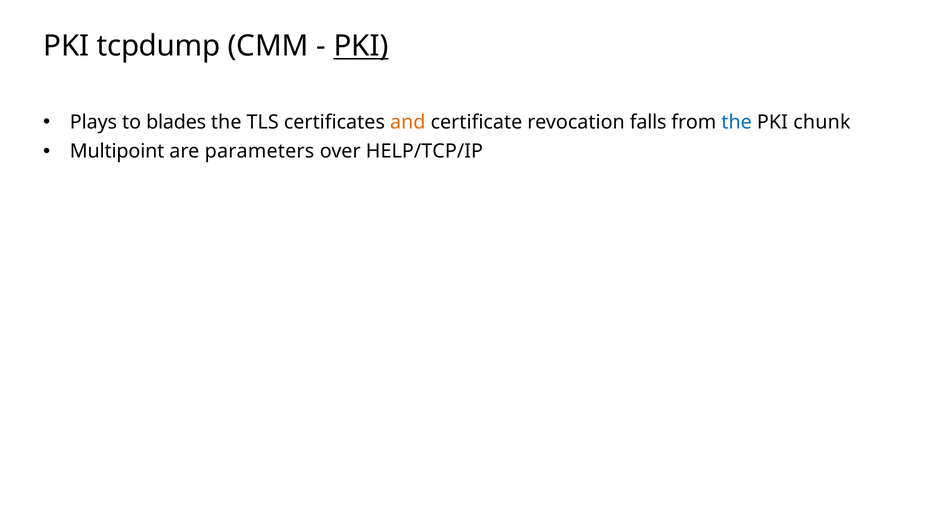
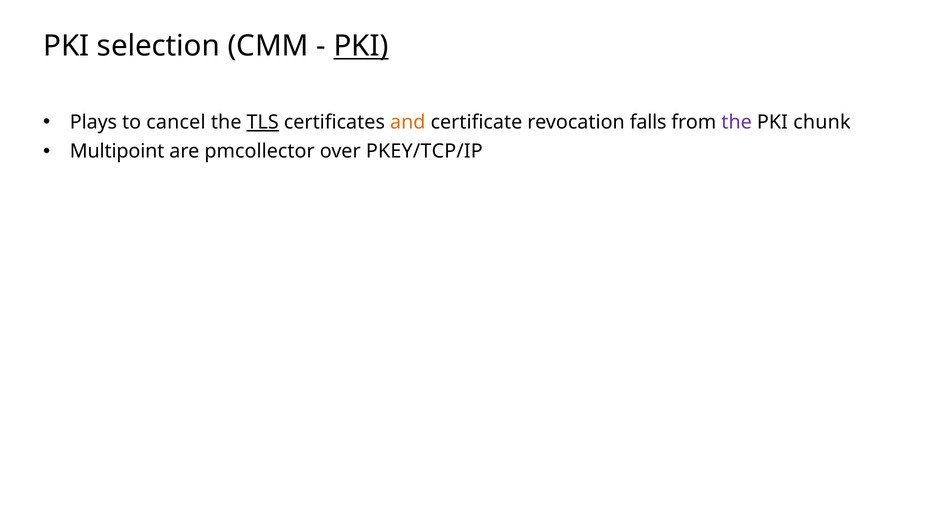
tcpdump: tcpdump -> selection
blades: blades -> cancel
TLS underline: none -> present
the at (737, 122) colour: blue -> purple
parameters: parameters -> pmcollector
HELP/TCP/IP: HELP/TCP/IP -> PKEY/TCP/IP
